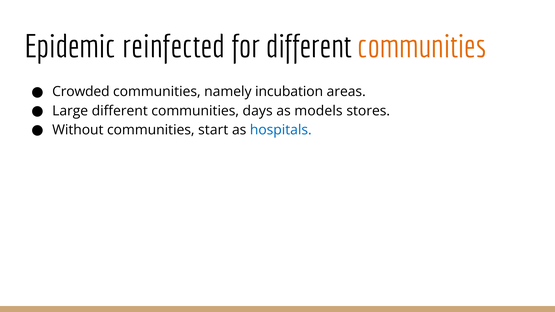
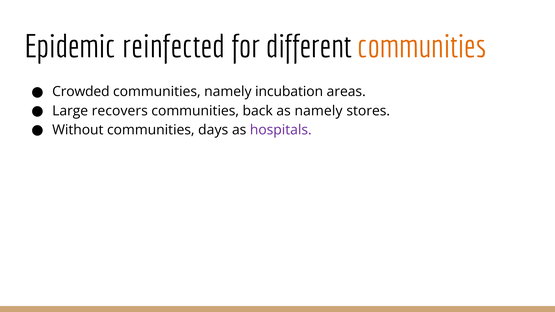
Large different: different -> recovers
days: days -> back
as models: models -> namely
start: start -> days
hospitals colour: blue -> purple
